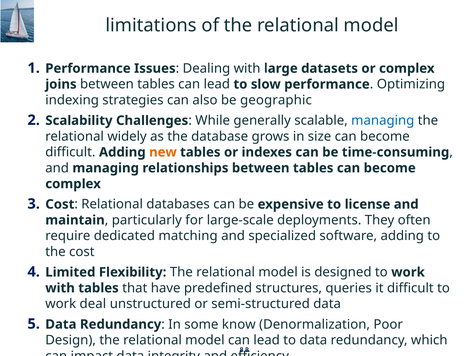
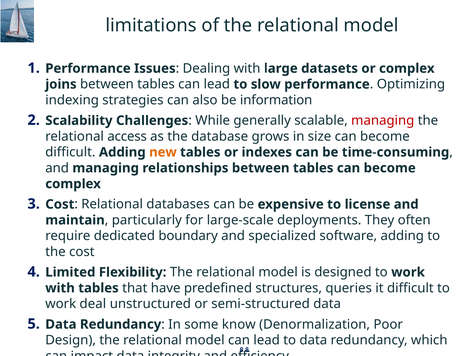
geographic: geographic -> information
managing at (383, 121) colour: blue -> red
widely: widely -> access
matching: matching -> boundary
